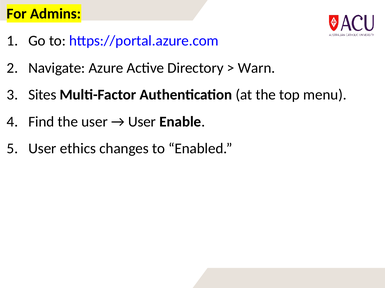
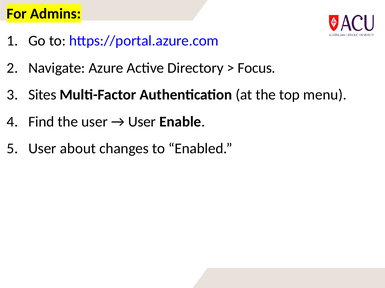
Warn: Warn -> Focus
ethics: ethics -> about
